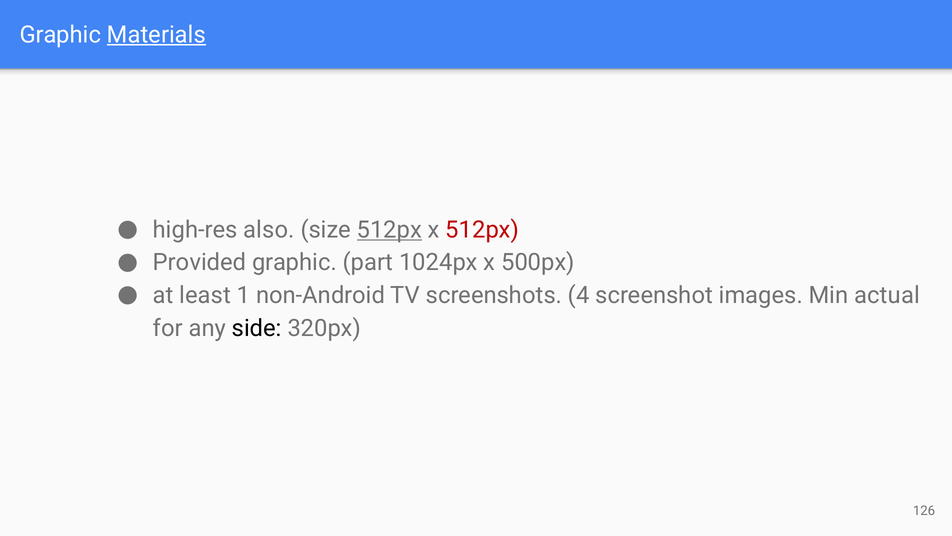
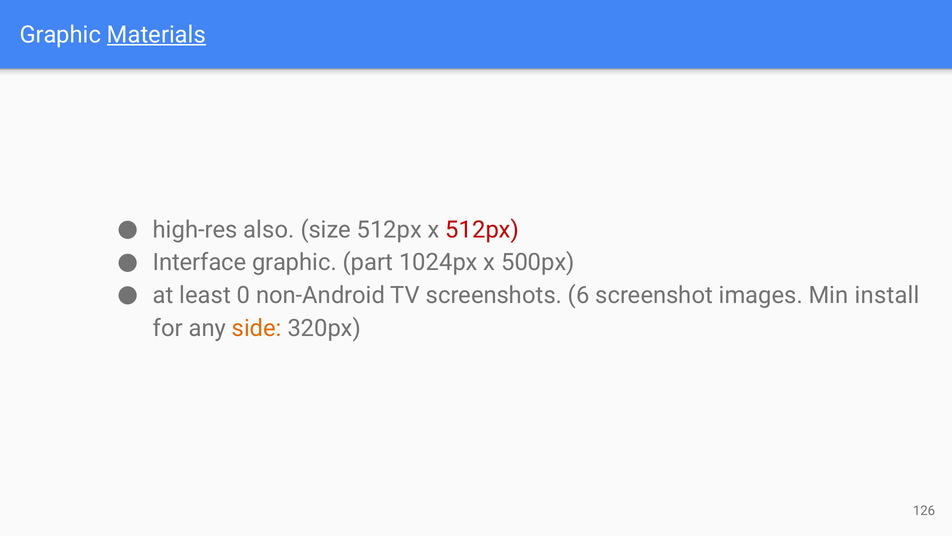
512px at (389, 230) underline: present -> none
Provided: Provided -> Interface
1: 1 -> 0
4: 4 -> 6
actual: actual -> install
side colour: black -> orange
